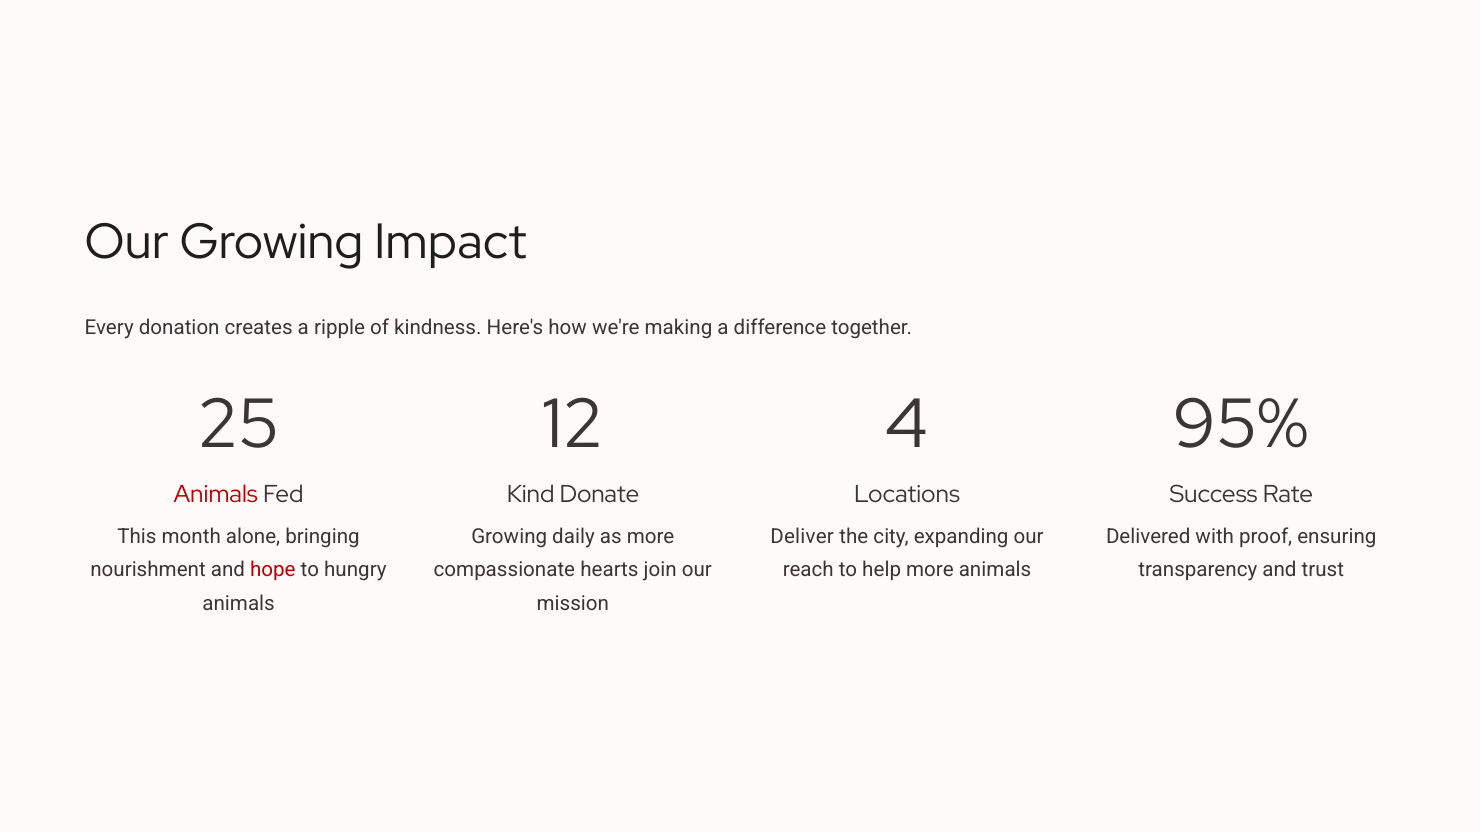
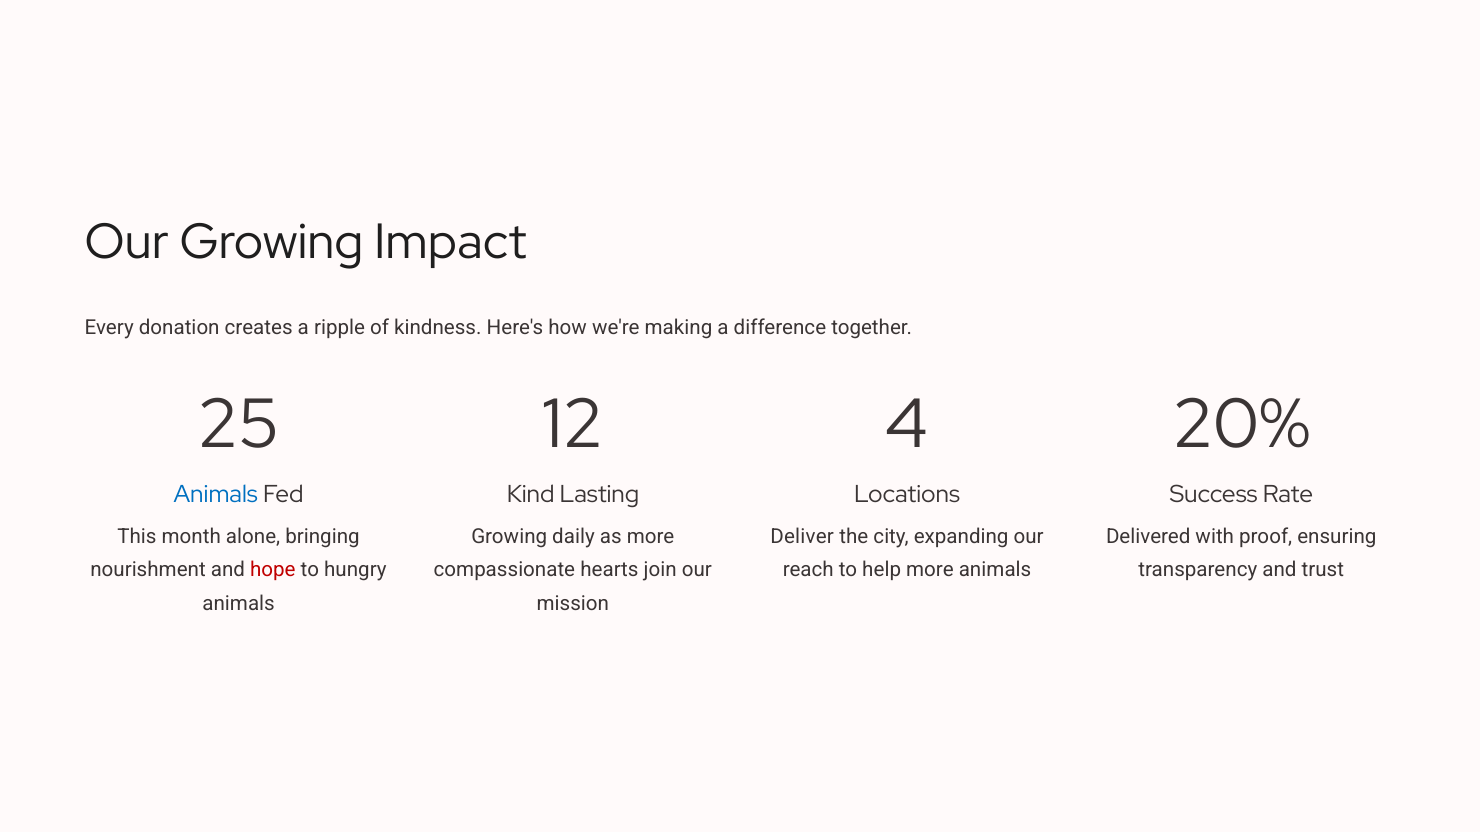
95%: 95% -> 20%
Animals at (216, 495) colour: red -> blue
Donate: Donate -> Lasting
